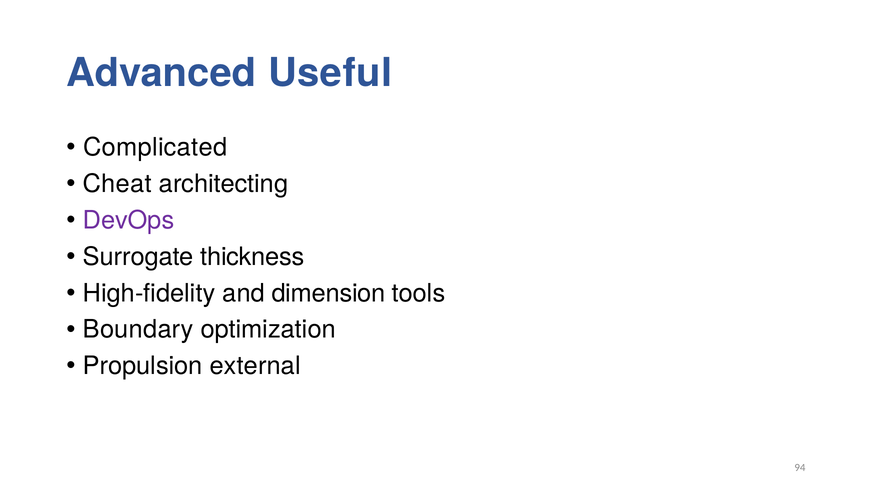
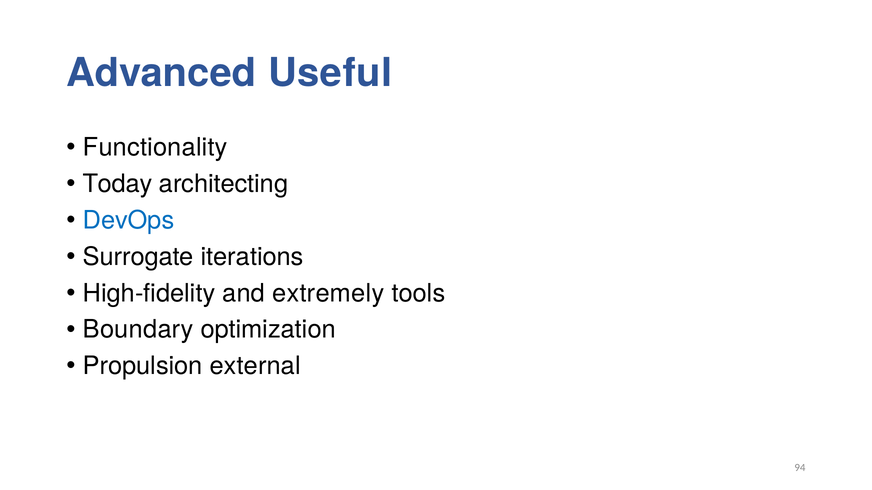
Complicated: Complicated -> Functionality
Cheat: Cheat -> Today
DevOps colour: purple -> blue
thickness: thickness -> iterations
dimension: dimension -> extremely
